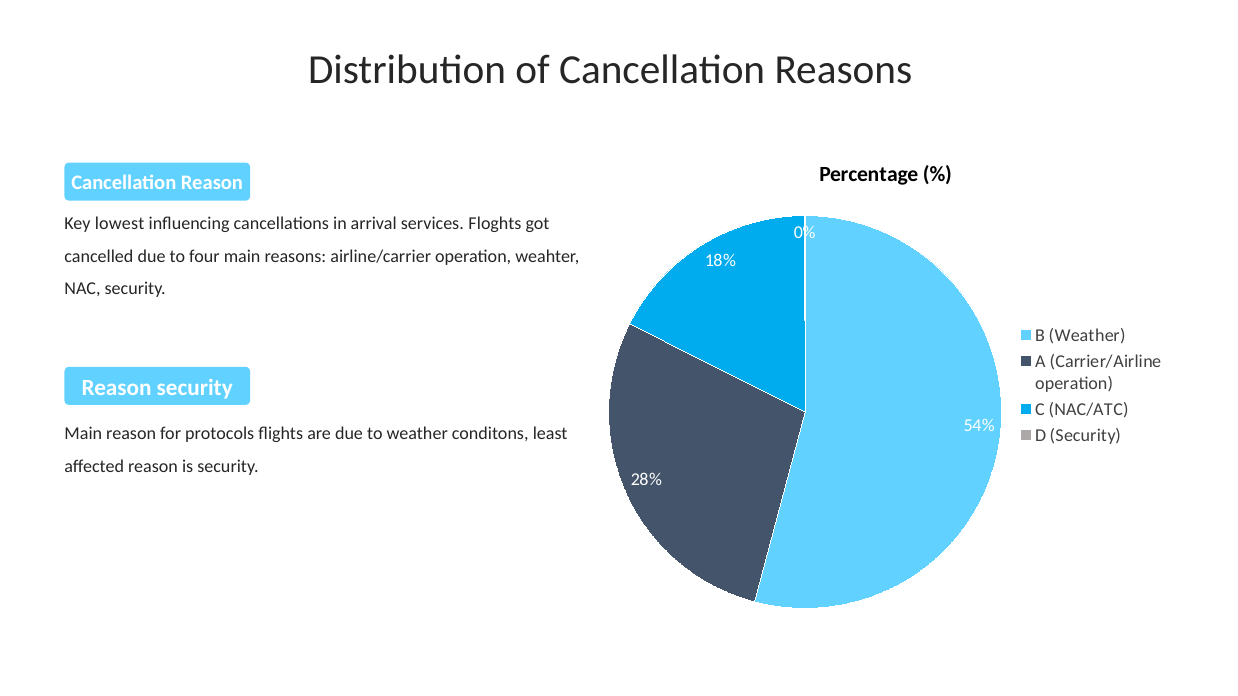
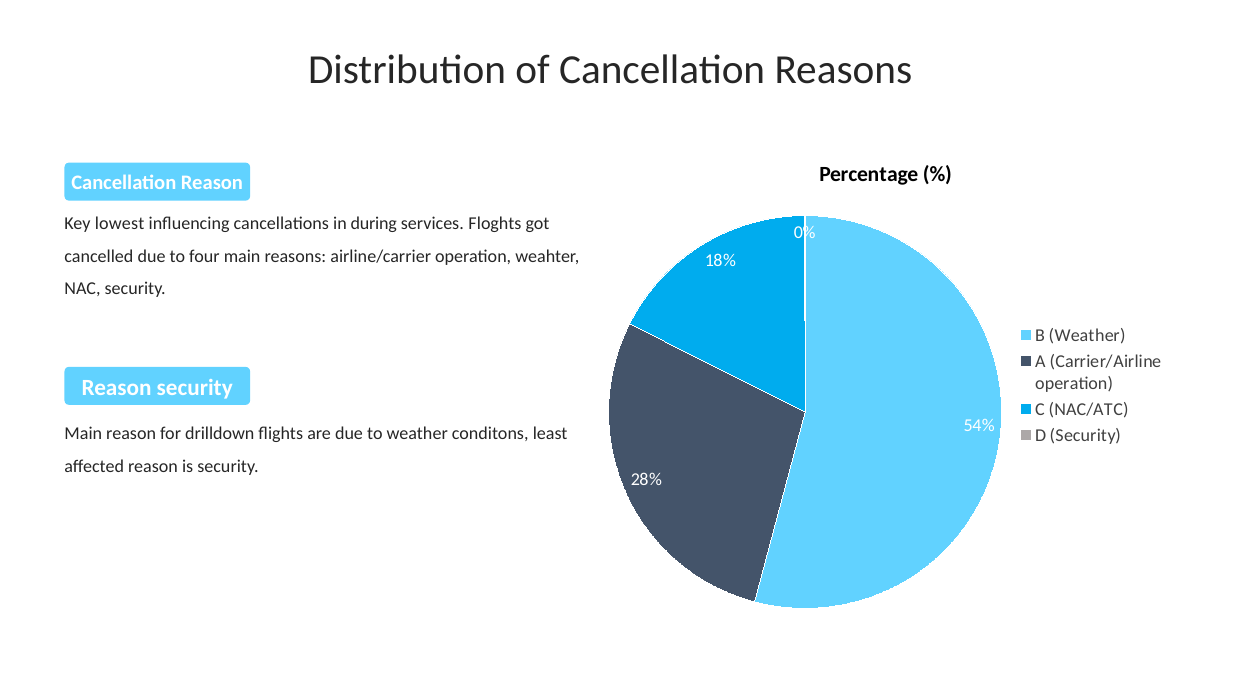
arrival: arrival -> during
protocols: protocols -> drilldown
